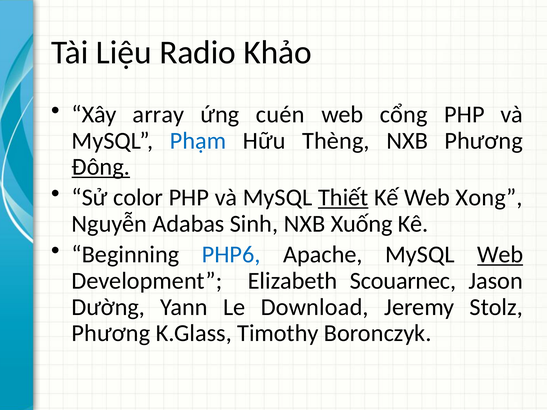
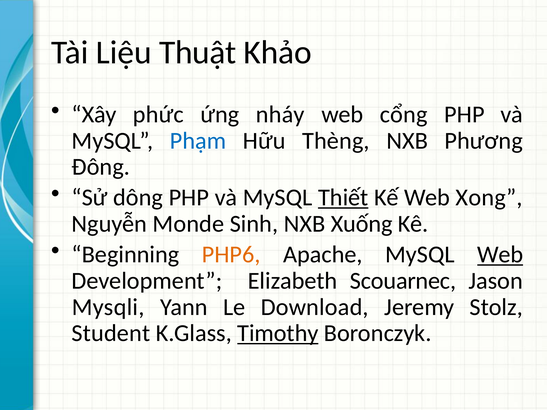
Radio: Radio -> Thuật
array: array -> phức
cuén: cuén -> nháy
Đông underline: present -> none
color: color -> dông
Adabas: Adabas -> Monde
PHP6 colour: blue -> orange
Dường: Dường -> Mysqli
Phương at (111, 333): Phương -> Student
Timothy underline: none -> present
